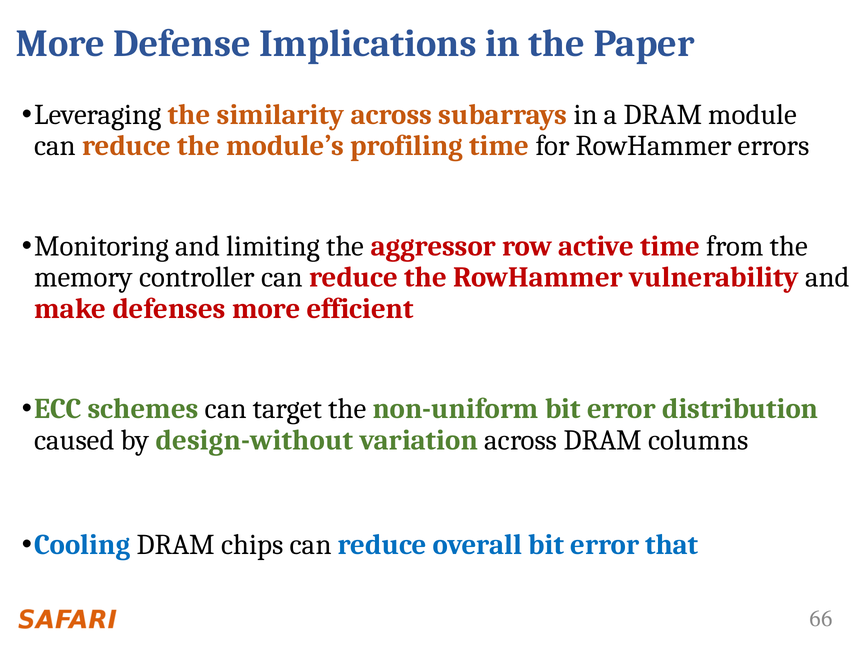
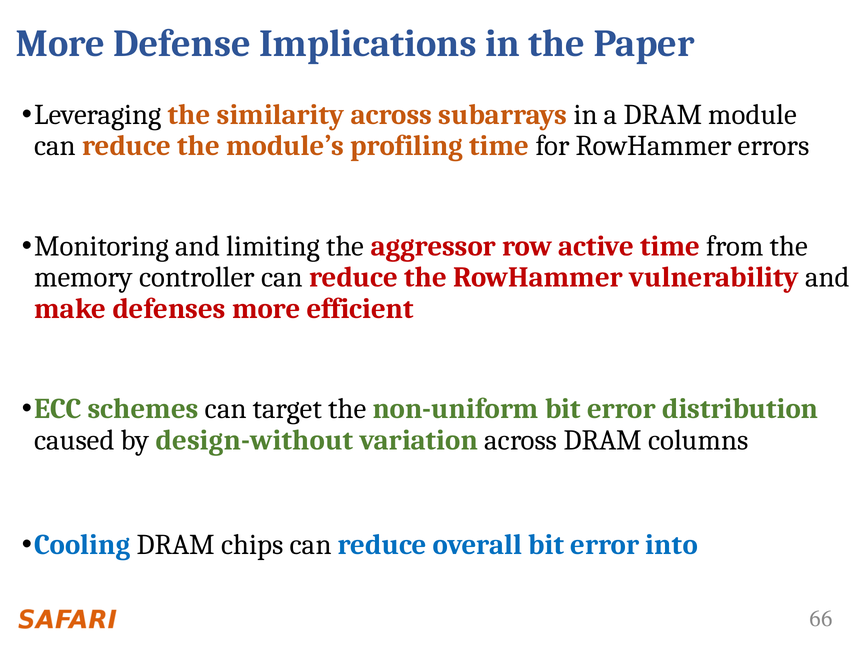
that: that -> into
